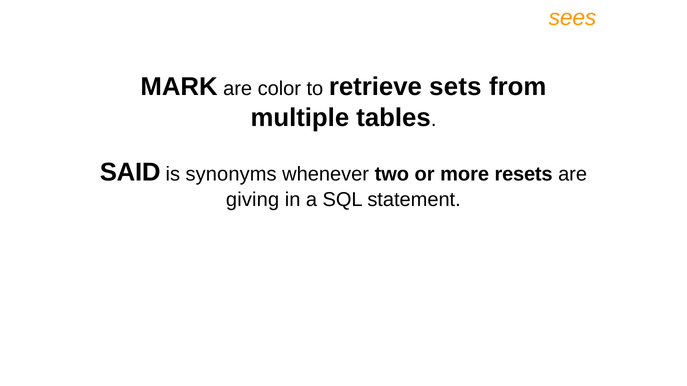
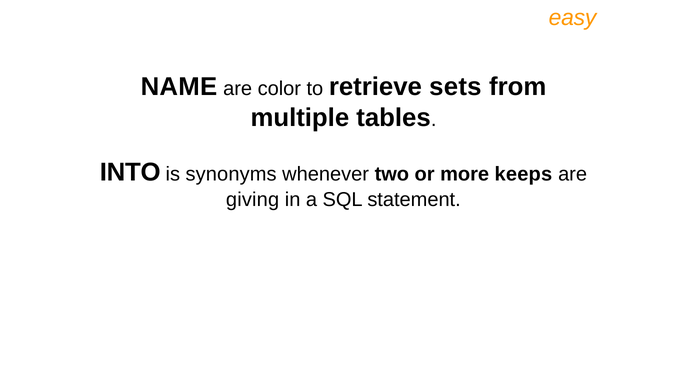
sees: sees -> easy
MARK: MARK -> NAME
SAID: SAID -> INTO
resets: resets -> keeps
